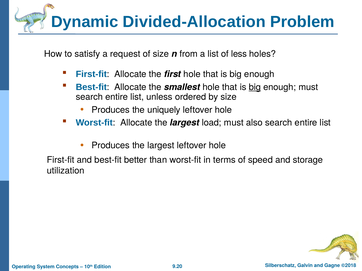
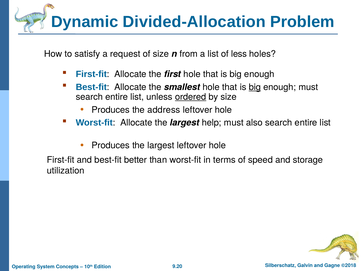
ordered underline: none -> present
uniquely: uniquely -> address
load: load -> help
